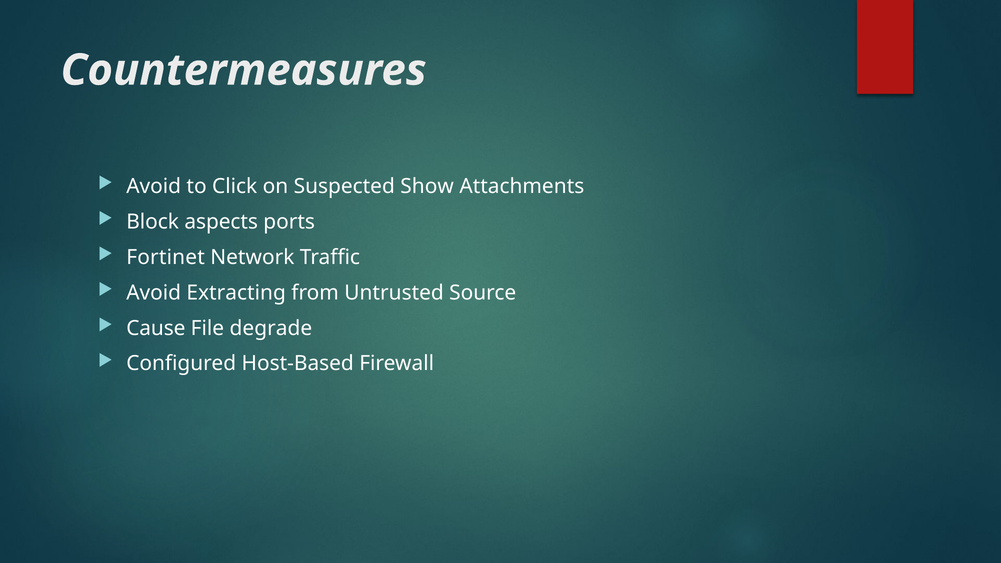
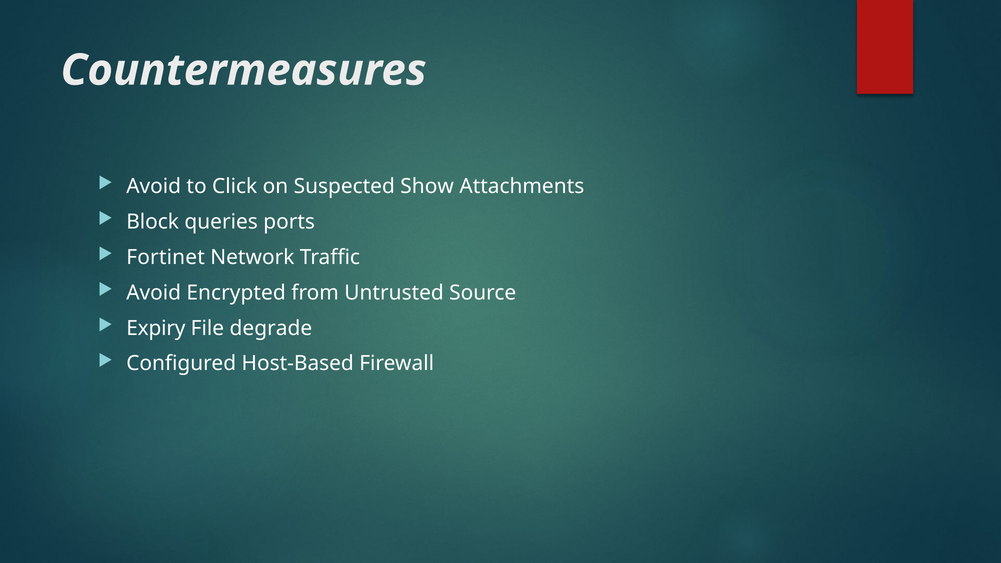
aspects: aspects -> queries
Extracting: Extracting -> Encrypted
Cause: Cause -> Expiry
